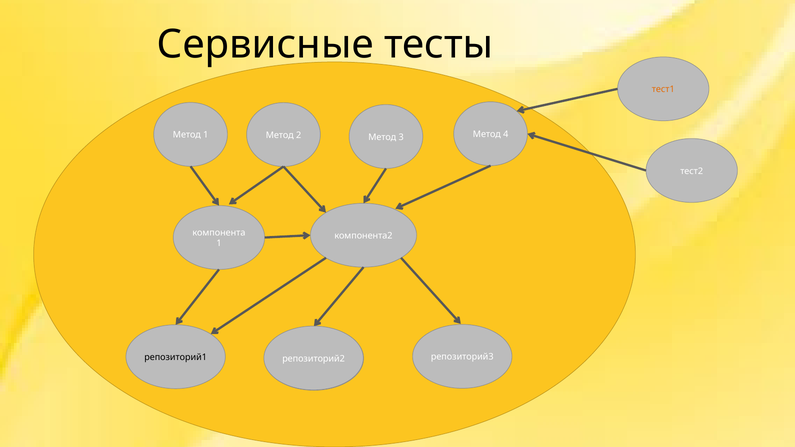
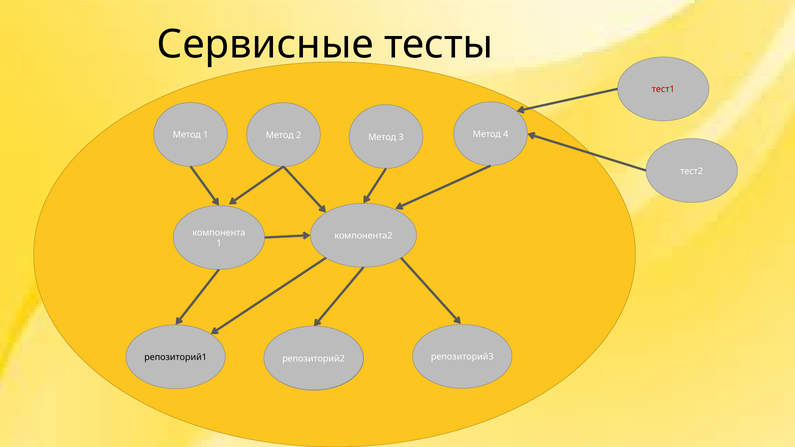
тест1 colour: orange -> red
